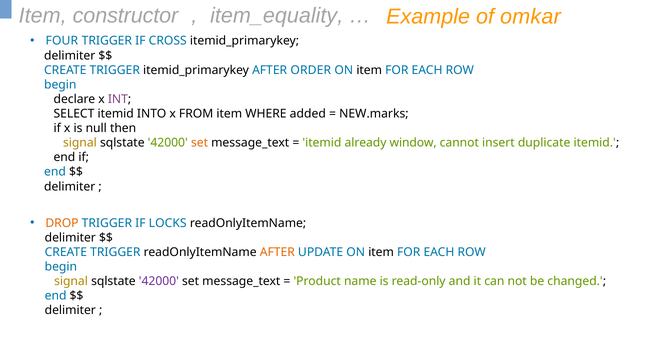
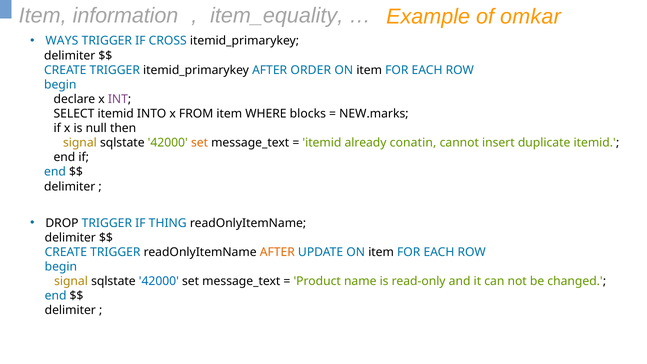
constructor: constructor -> information
FOUR: FOUR -> WAYS
added: added -> blocks
window: window -> conatin
DROP colour: orange -> black
LOCKS: LOCKS -> THING
42000 at (159, 281) colour: purple -> blue
